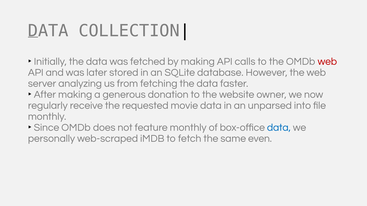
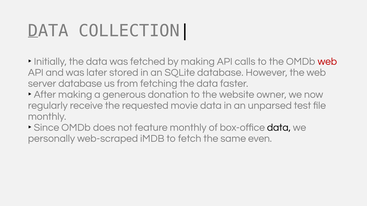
server analyzing: analyzing -> database
into: into -> test
data at (279, 128) colour: blue -> black
